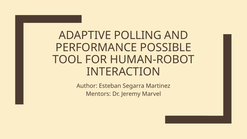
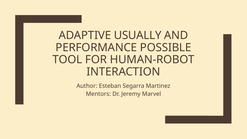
POLLING: POLLING -> USUALLY
